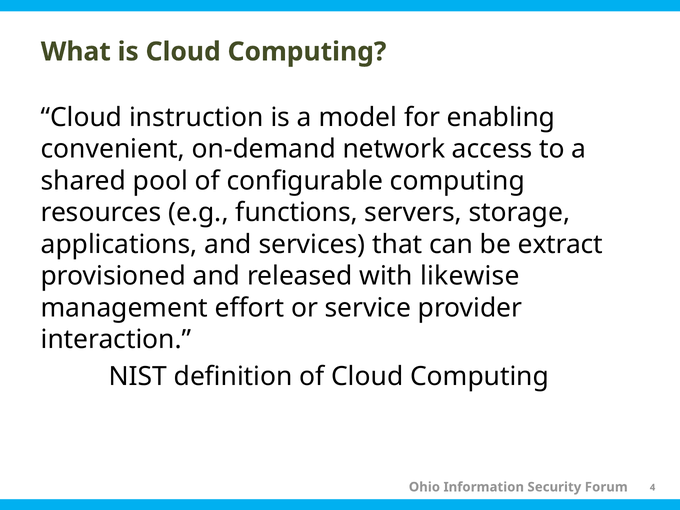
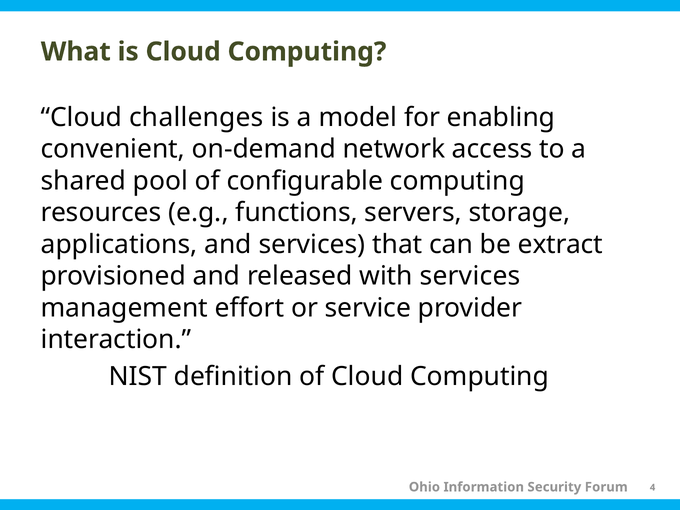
instruction: instruction -> challenges
with likewise: likewise -> services
